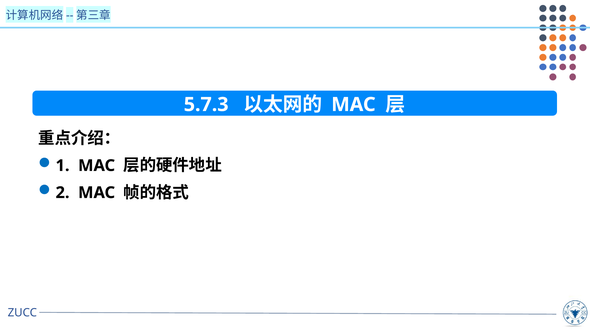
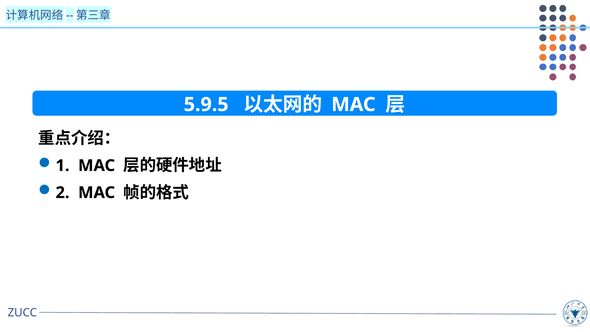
5.7.3: 5.7.3 -> 5.9.5
